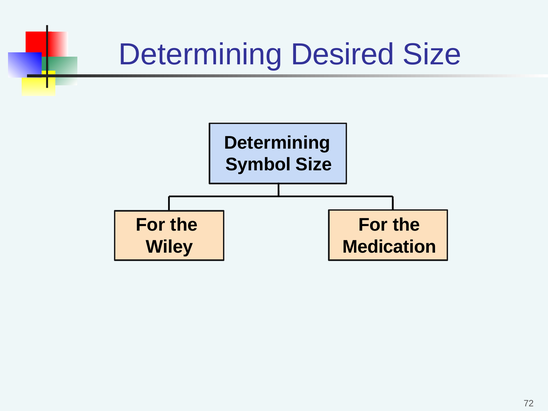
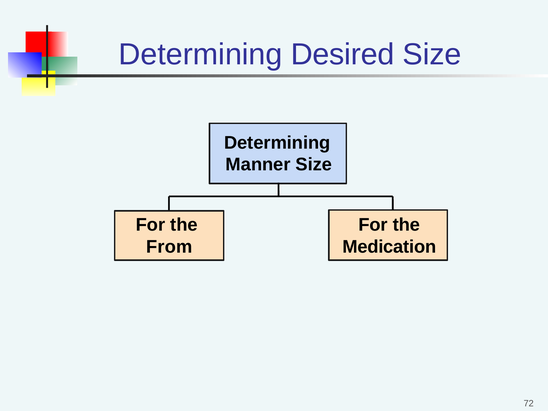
Symbol: Symbol -> Manner
Wiley: Wiley -> From
